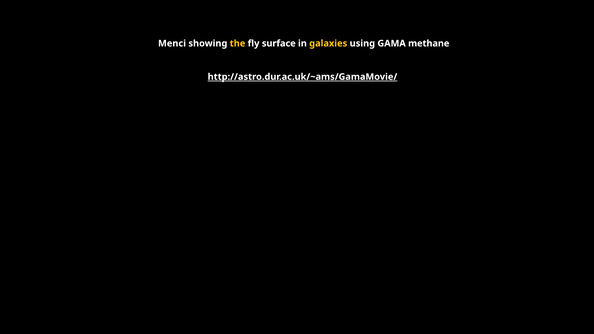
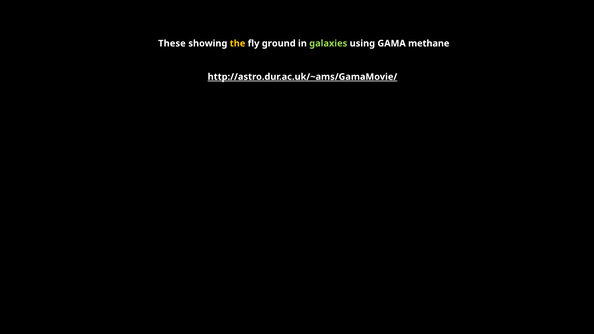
Menci: Menci -> These
surface: surface -> ground
galaxies colour: yellow -> light green
